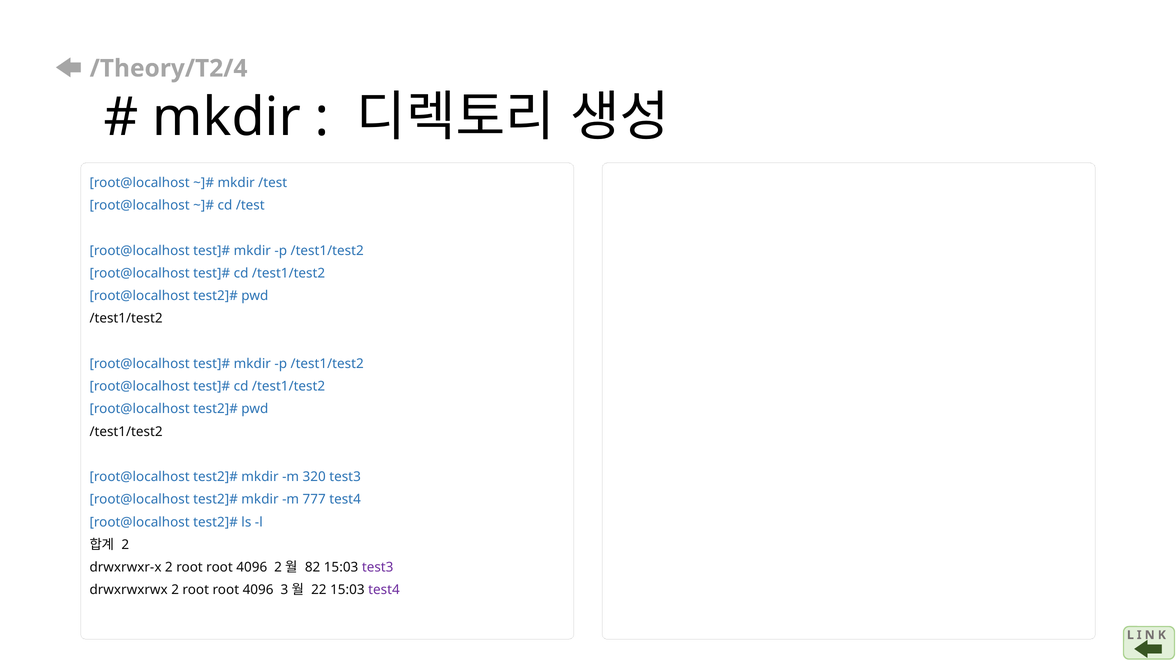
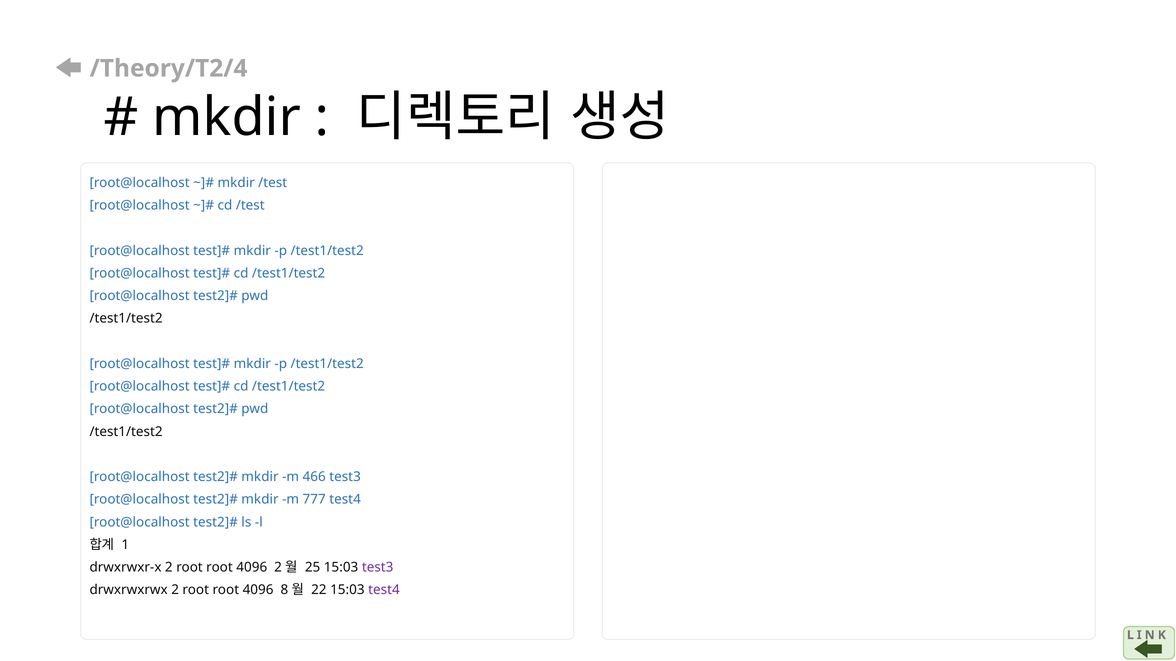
320: 320 -> 466
2 at (125, 545): 2 -> 1
82: 82 -> 25
3: 3 -> 8
